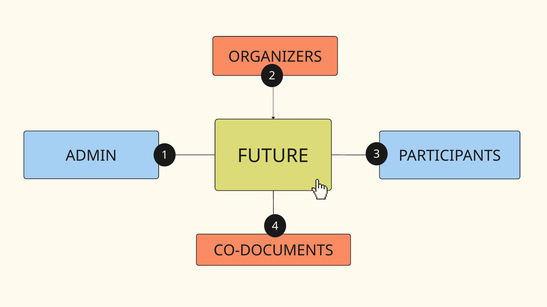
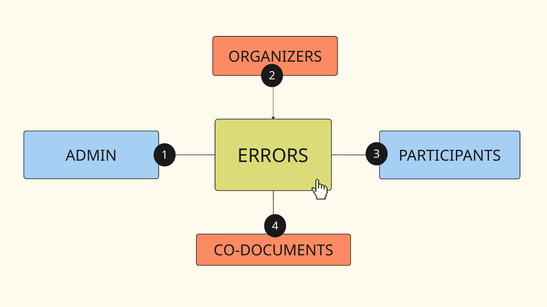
FUTURE: FUTURE -> ERRORS
